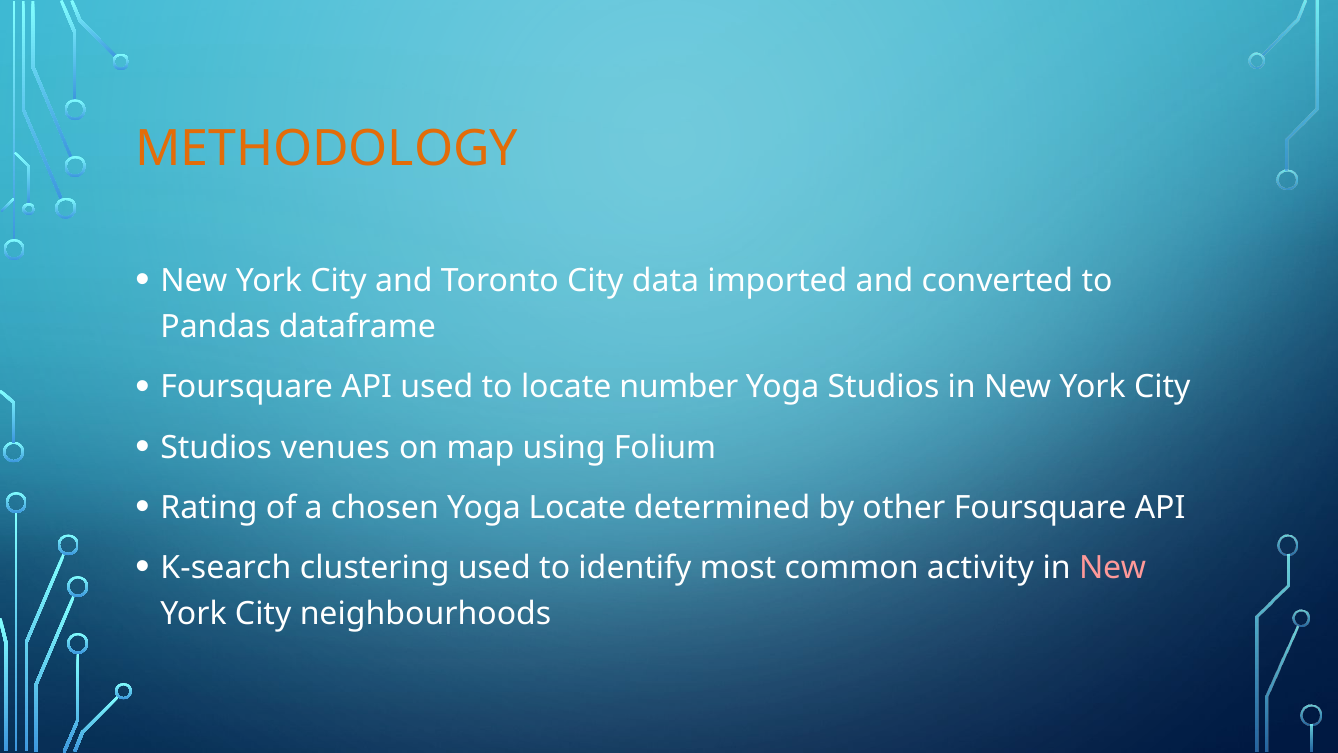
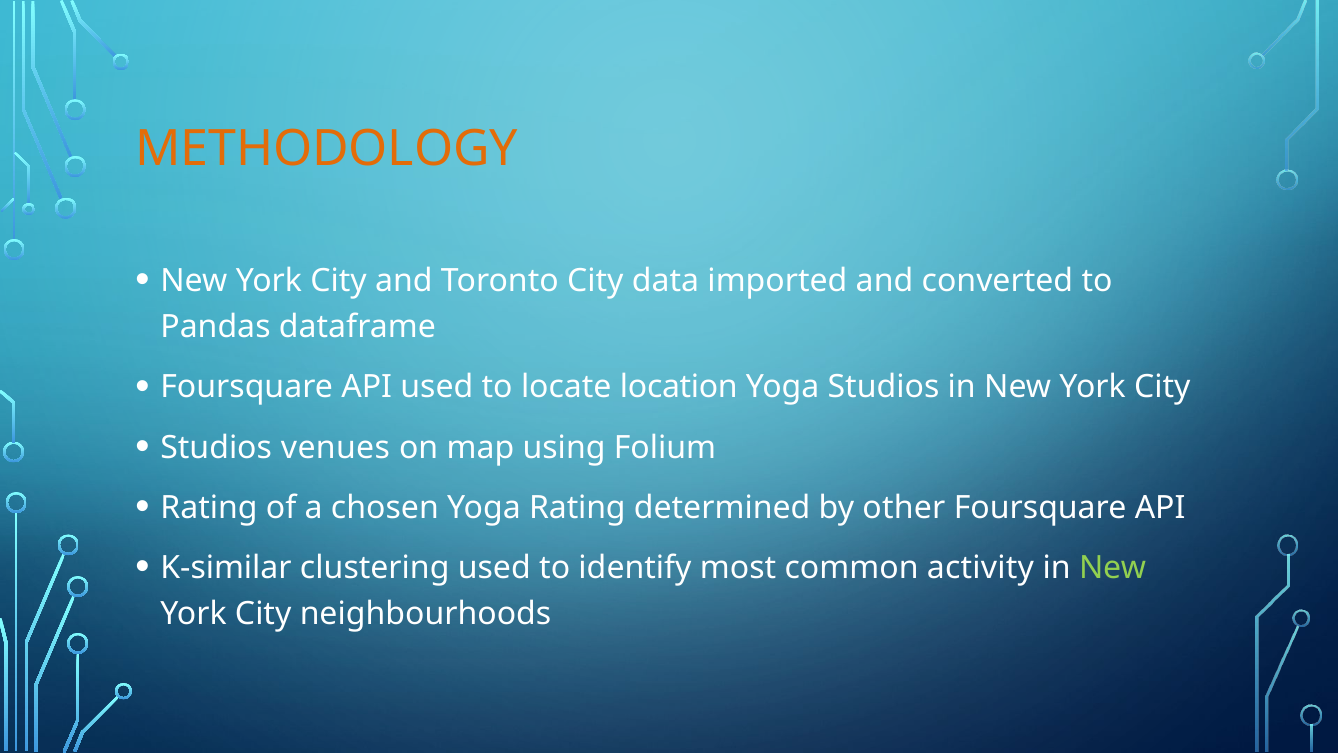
number: number -> location
Yoga Locate: Locate -> Rating
K-search: K-search -> K-similar
New at (1113, 567) colour: pink -> light green
